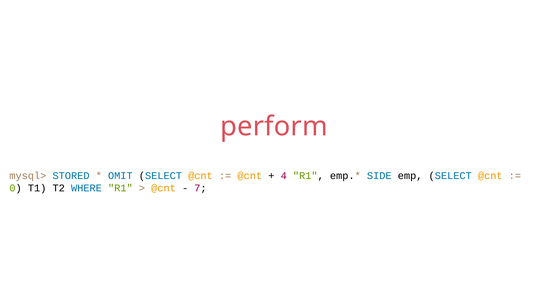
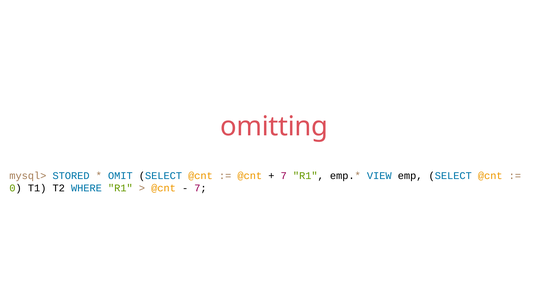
perform: perform -> omitting
4 at (284, 176): 4 -> 7
SIDE: SIDE -> VIEW
